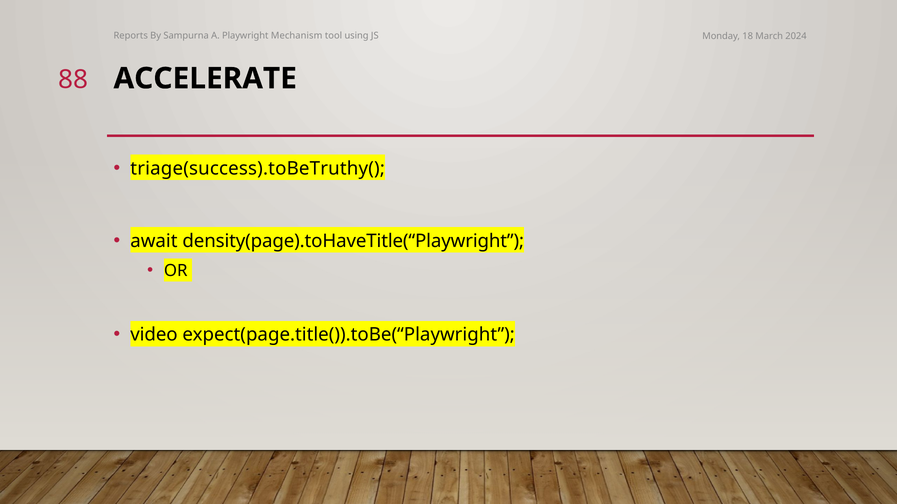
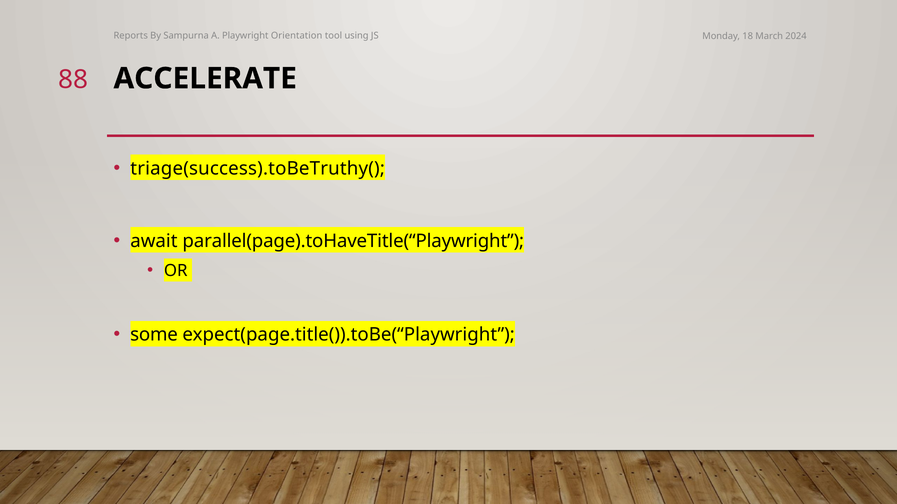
Mechanism: Mechanism -> Orientation
density(page).toHaveTitle(“Playwright: density(page).toHaveTitle(“Playwright -> parallel(page).toHaveTitle(“Playwright
video: video -> some
